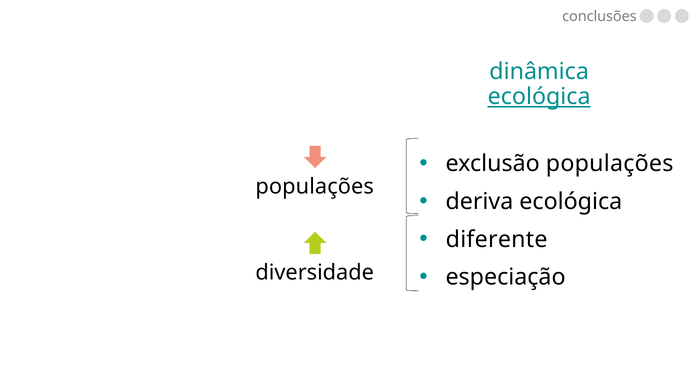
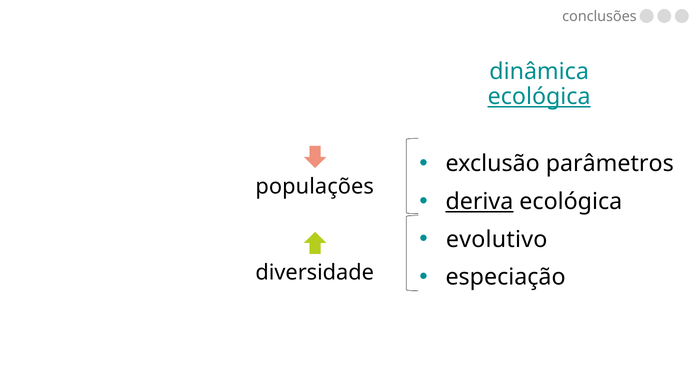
exclusão populações: populações -> parâmetros
deriva underline: none -> present
diferente: diferente -> evolutivo
